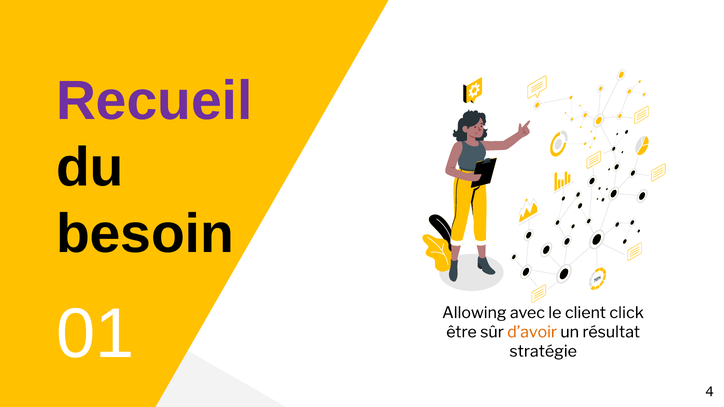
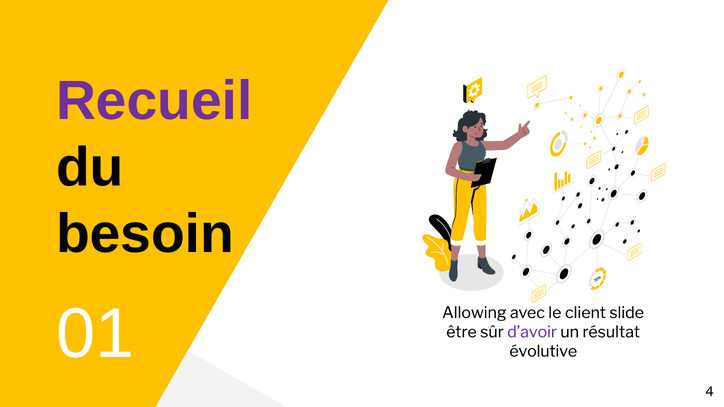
click: click -> slide
d’avoir colour: orange -> purple
stratégie: stratégie -> évolutive
